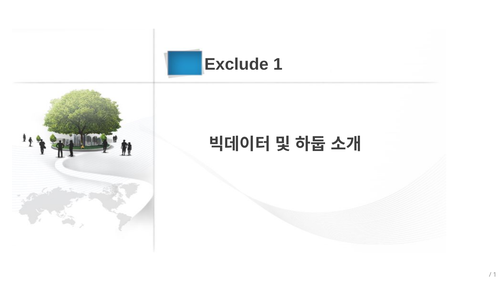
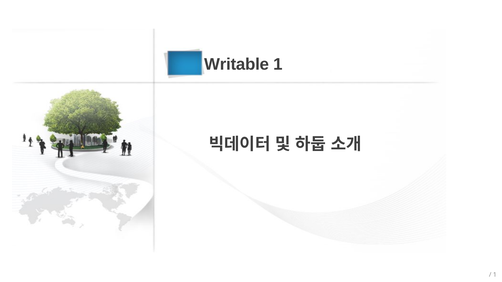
Exclude: Exclude -> Writable
